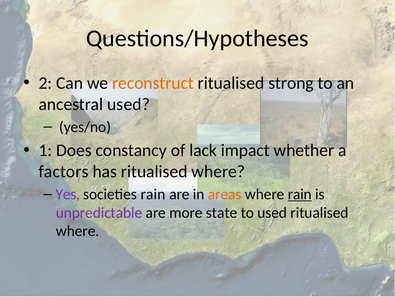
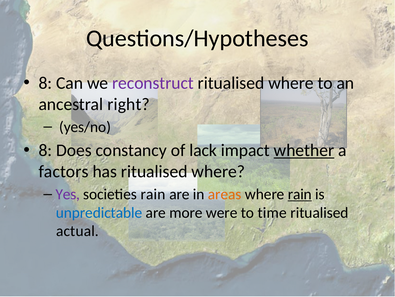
2 at (45, 83): 2 -> 8
reconstruct colour: orange -> purple
strong at (291, 83): strong -> where
ancestral used: used -> right
1 at (45, 150): 1 -> 8
whether underline: none -> present
unpredictable colour: purple -> blue
state: state -> were
to used: used -> time
where at (78, 231): where -> actual
